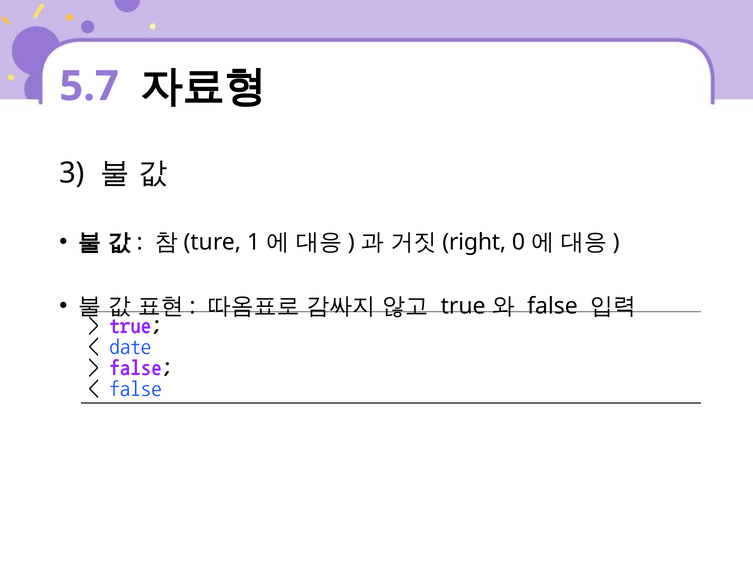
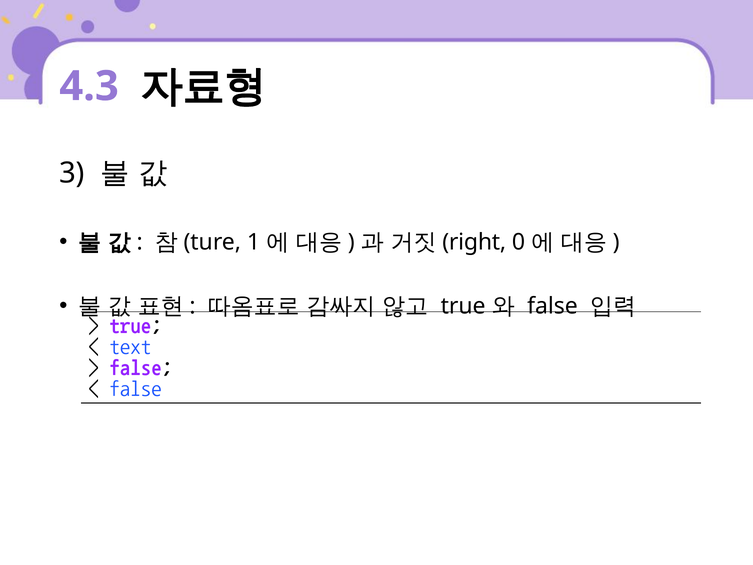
5.7: 5.7 -> 4.3
date: date -> text
